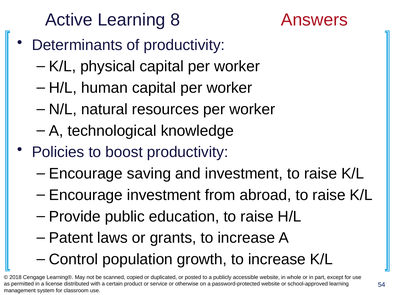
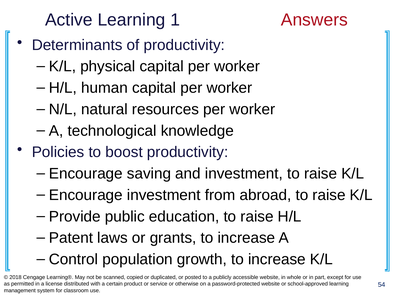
8: 8 -> 1
